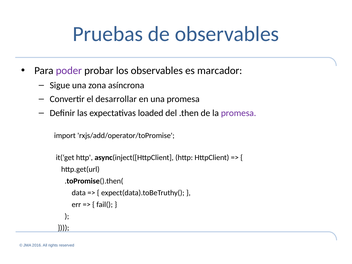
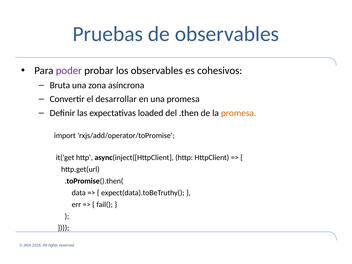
marcador: marcador -> cohesivos
Sigue: Sigue -> Bruta
promesa at (239, 113) colour: purple -> orange
